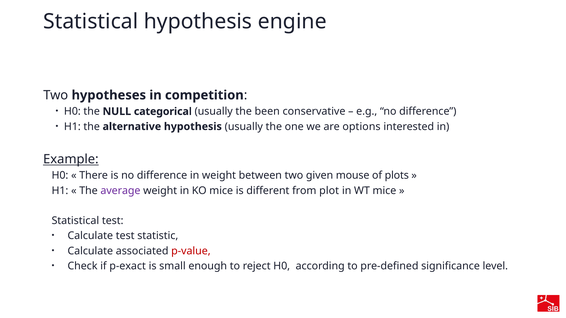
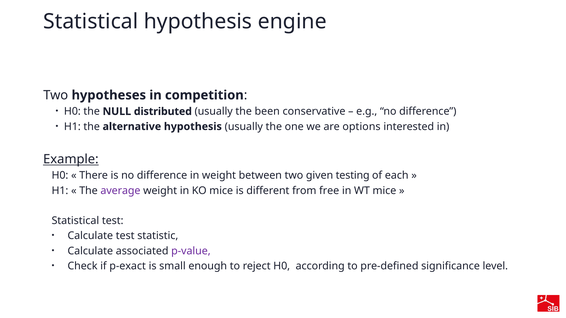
categorical: categorical -> distributed
mouse: mouse -> testing
plots: plots -> each
plot: plot -> free
p-value colour: red -> purple
